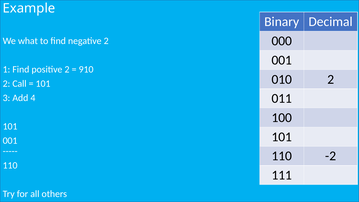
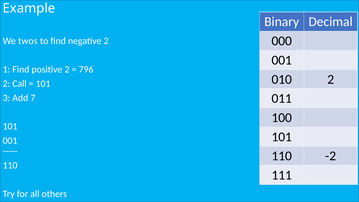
what: what -> twos
910: 910 -> 796
4: 4 -> 7
